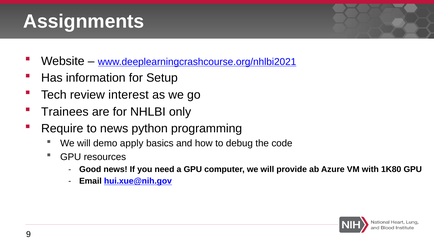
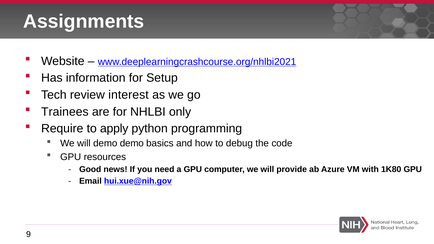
to news: news -> apply
demo apply: apply -> demo
